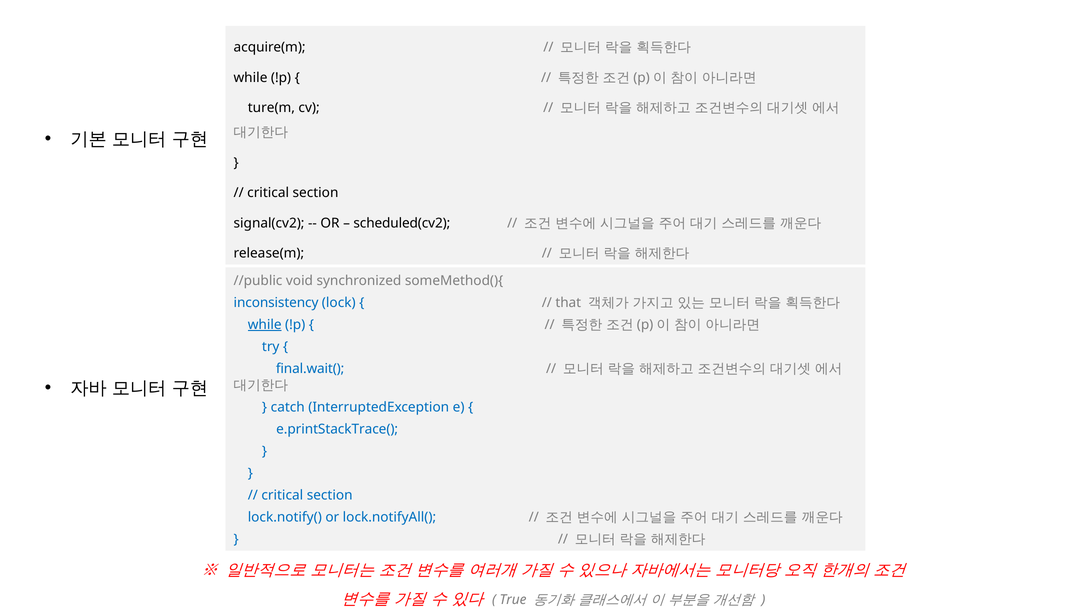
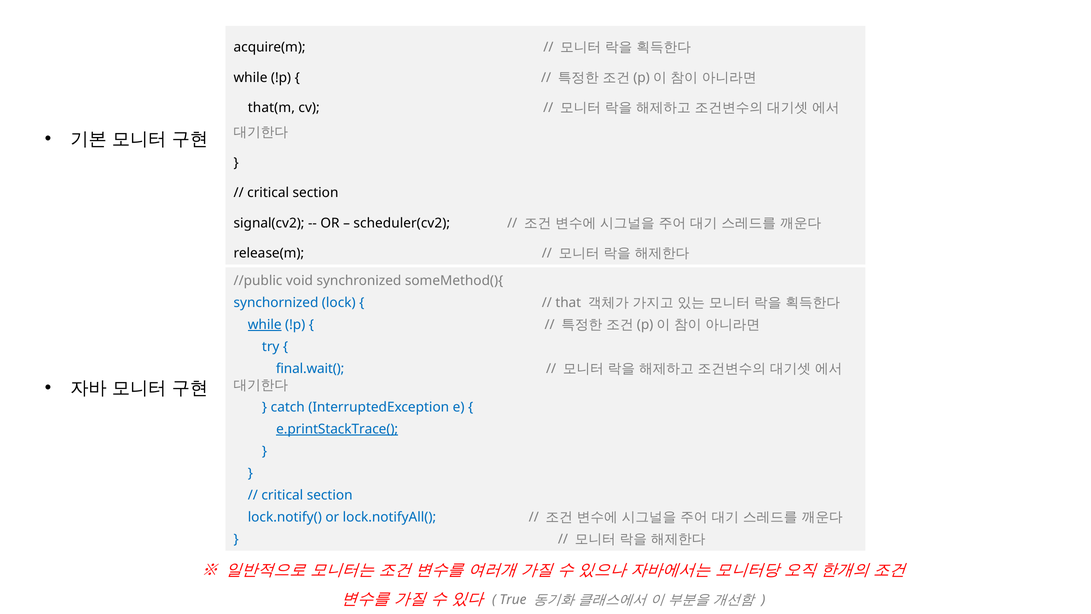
ture(m: ture(m -> that(m
scheduled(cv2: scheduled(cv2 -> scheduler(cv2
inconsistency: inconsistency -> synchornized
e.printStackTrace( underline: none -> present
